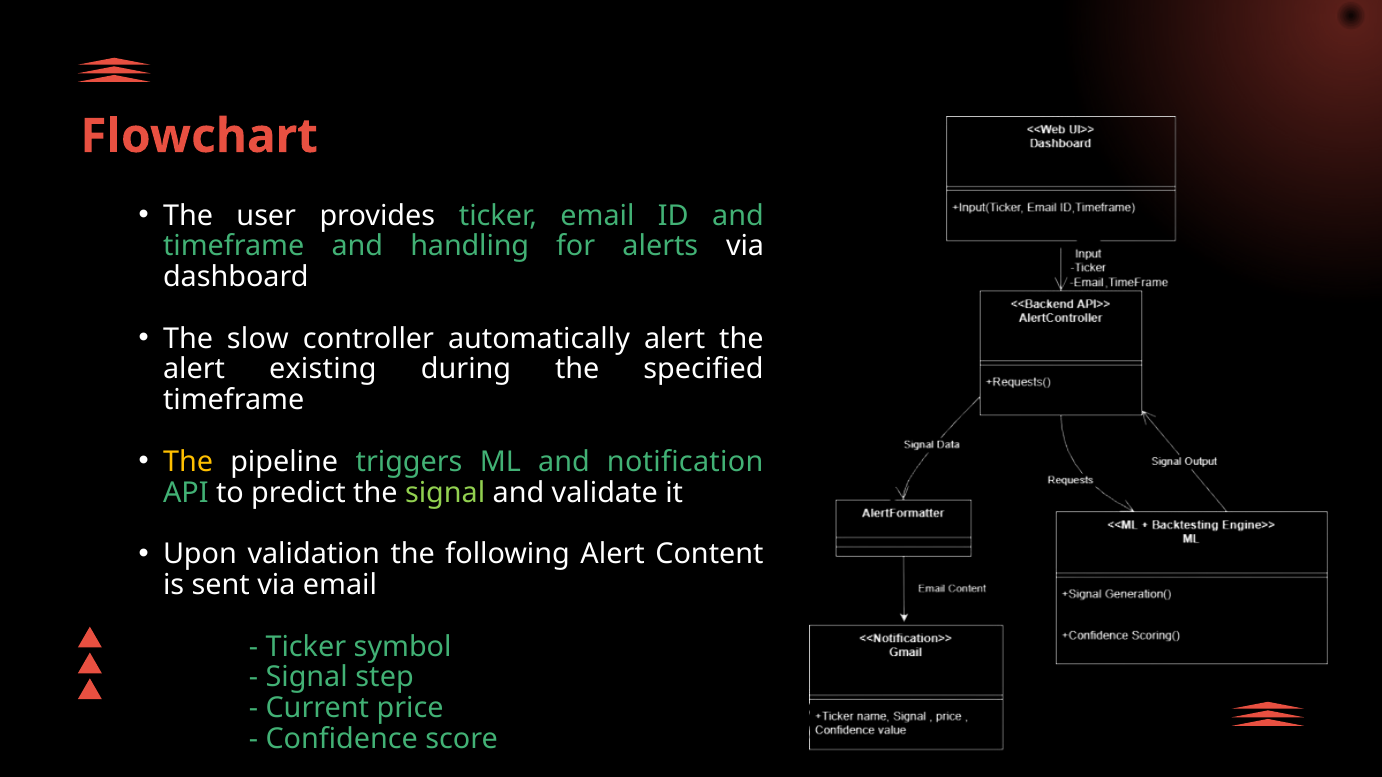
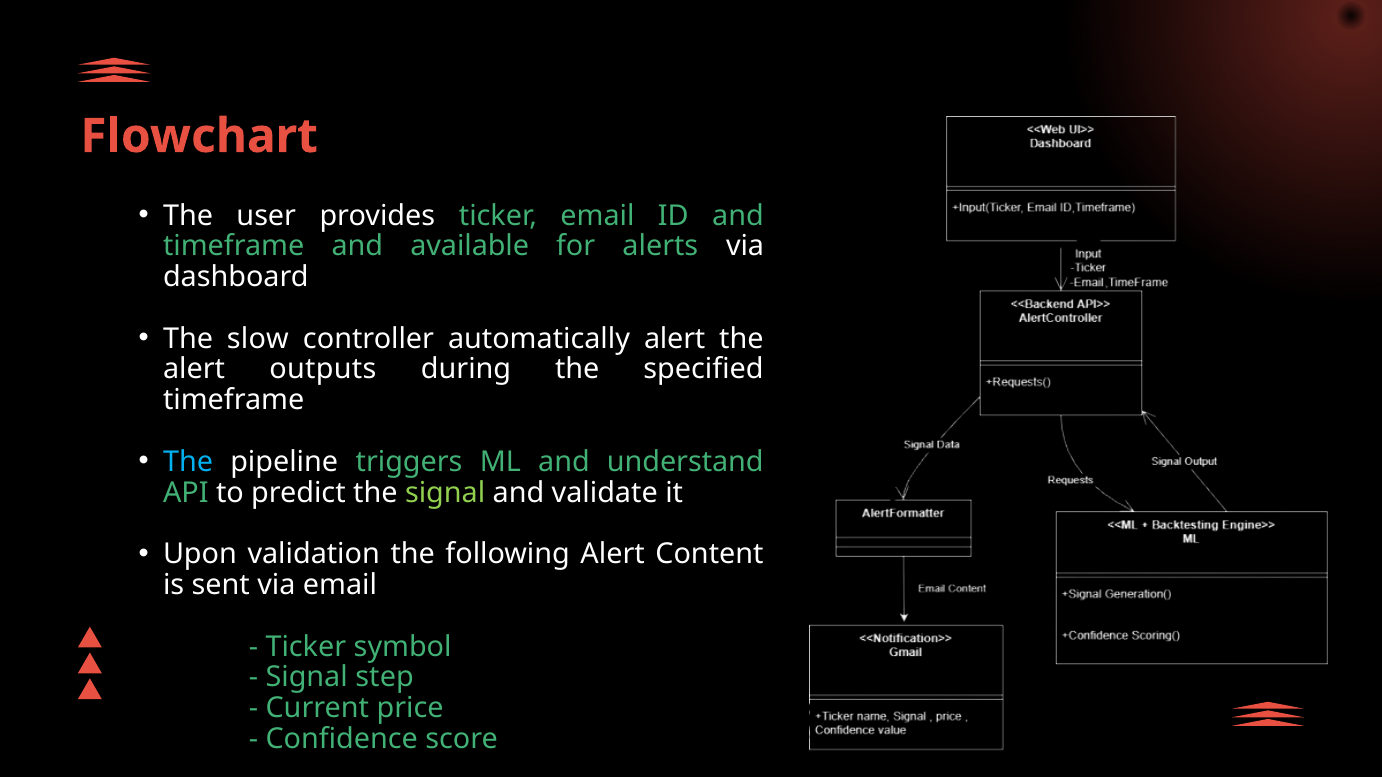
handling: handling -> available
existing: existing -> outputs
The at (188, 462) colour: yellow -> light blue
notification: notification -> understand
